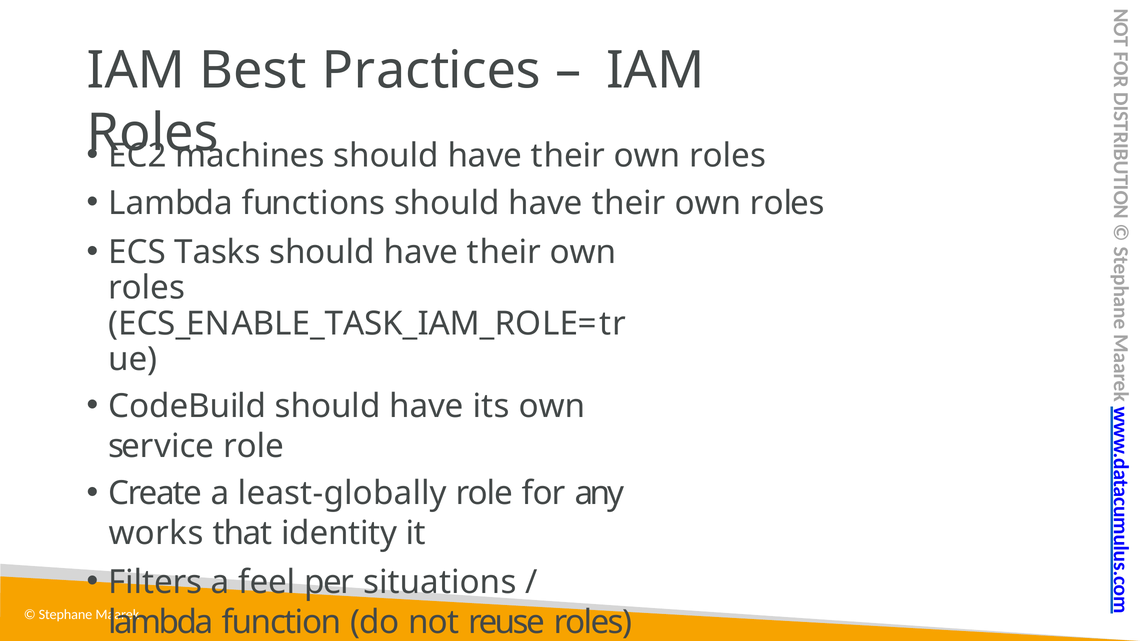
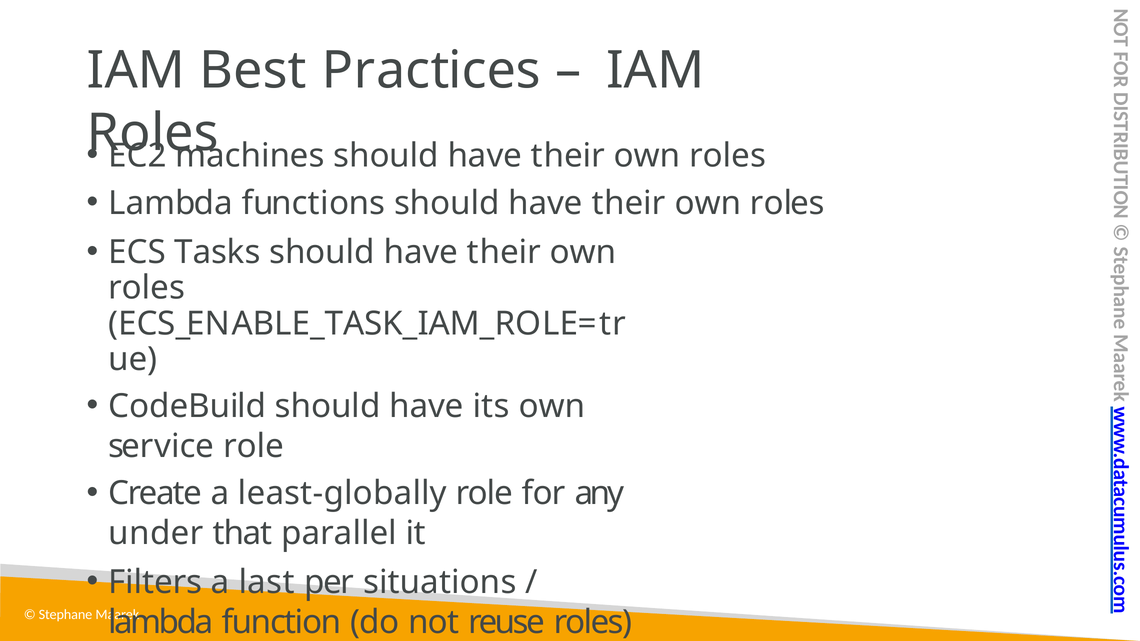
works: works -> under
identity: identity -> parallel
feel: feel -> last
